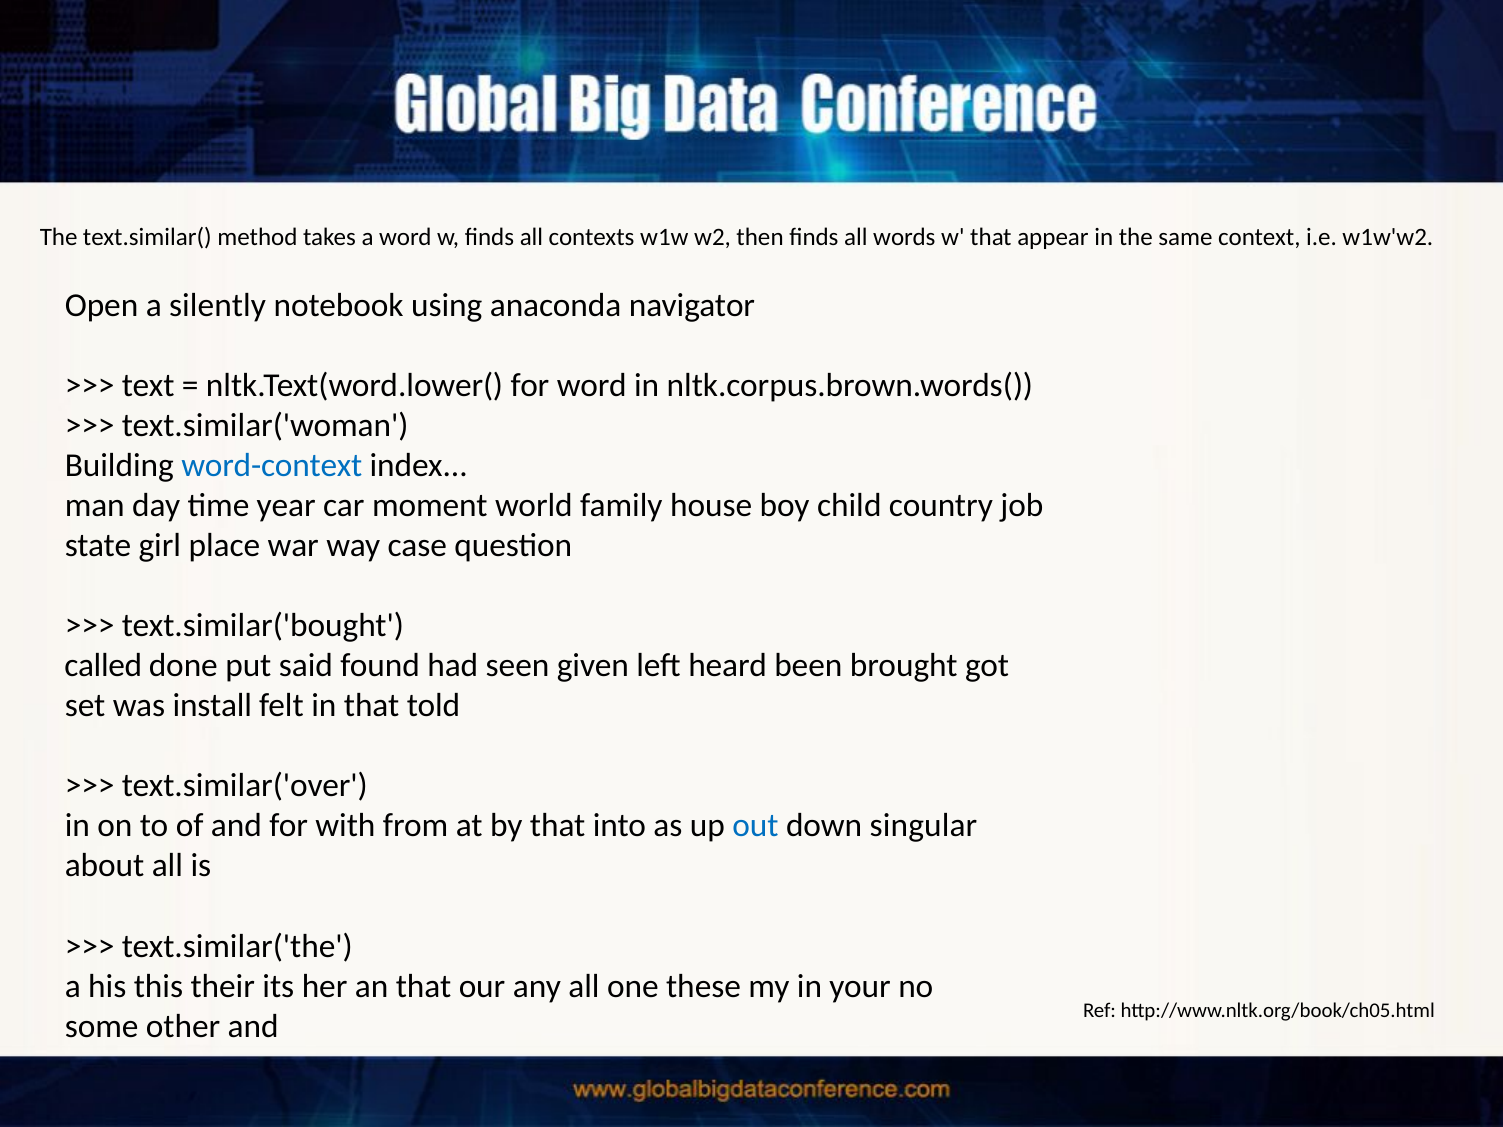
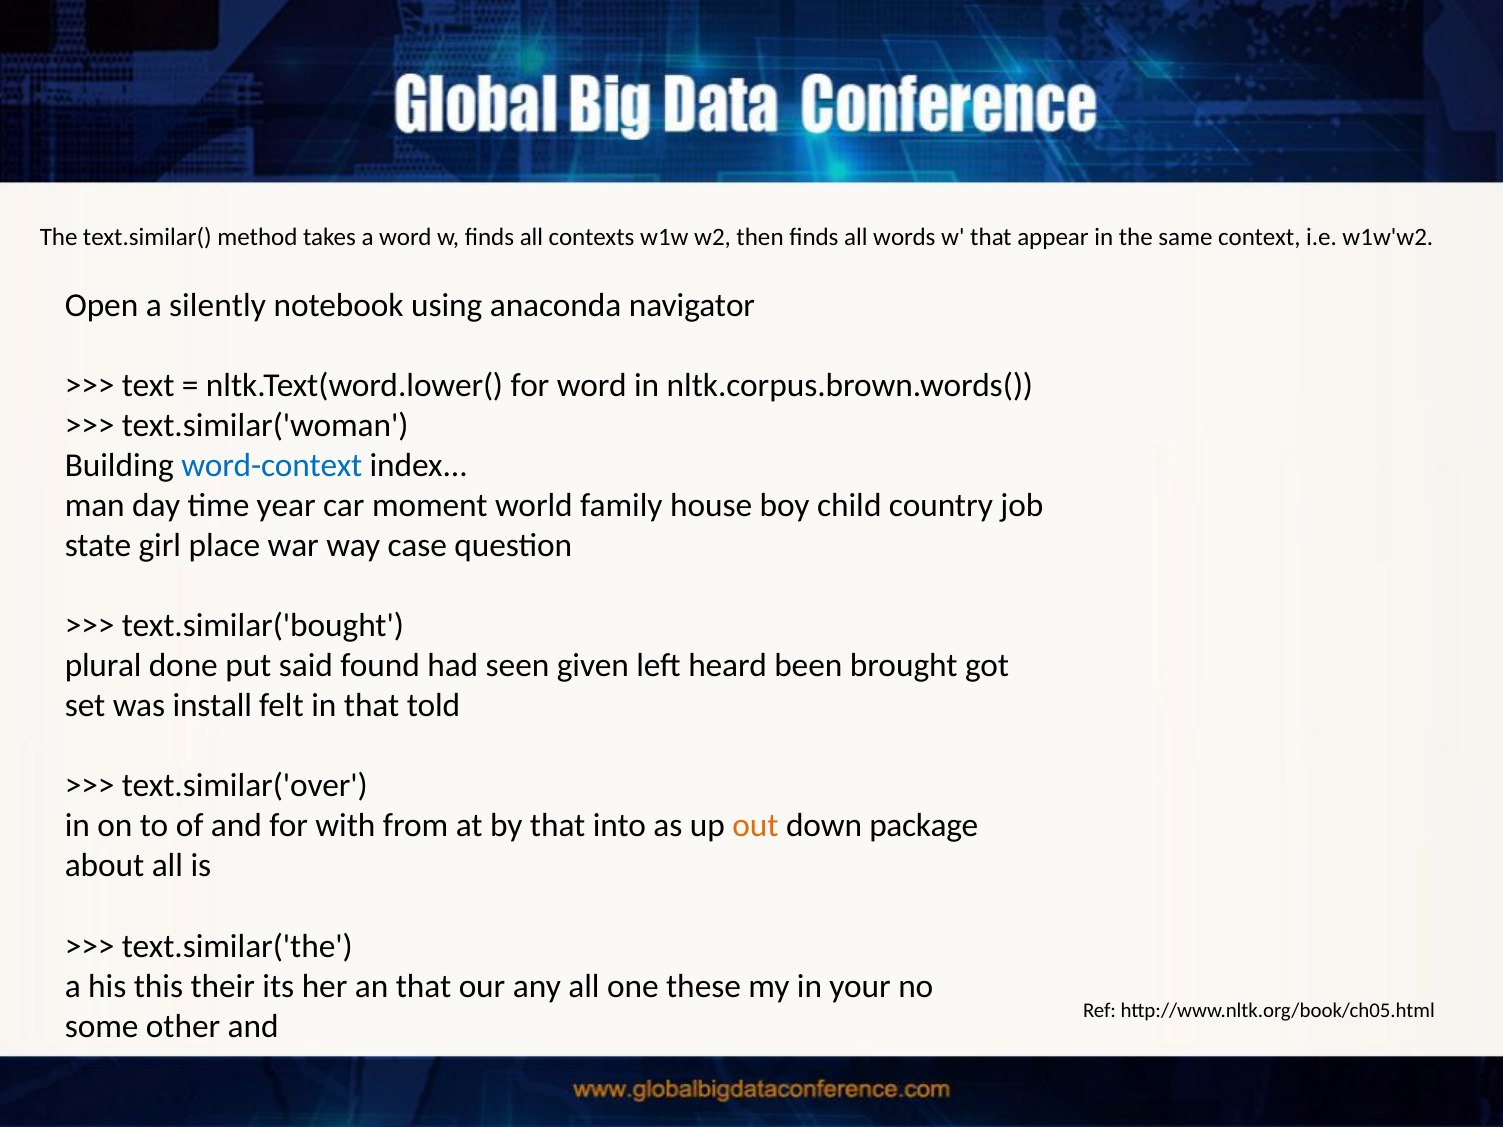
called: called -> plural
out colour: blue -> orange
singular: singular -> package
